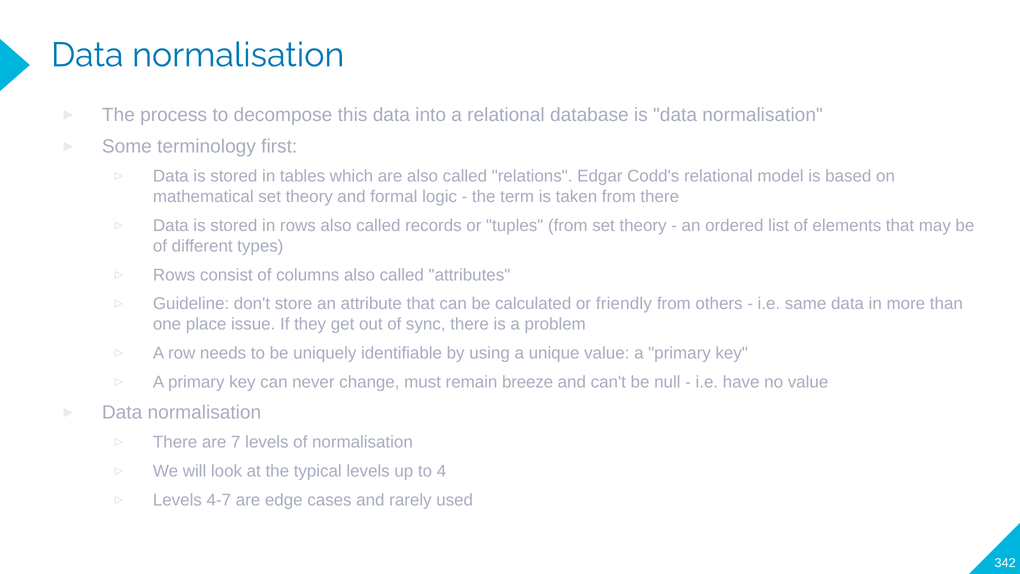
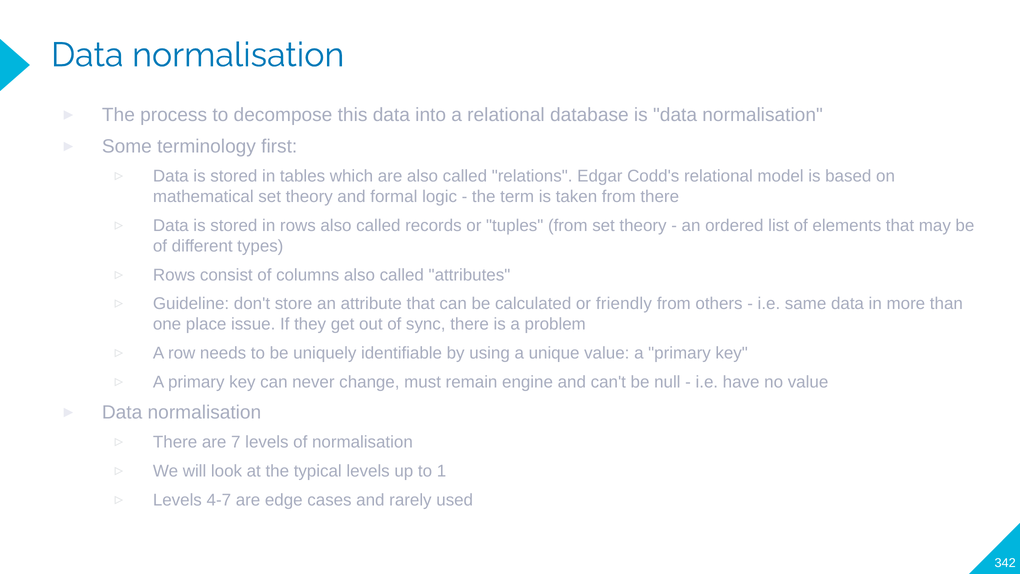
breeze: breeze -> engine
4: 4 -> 1
